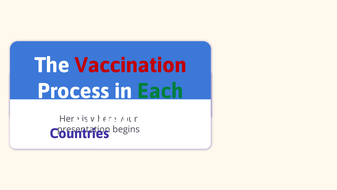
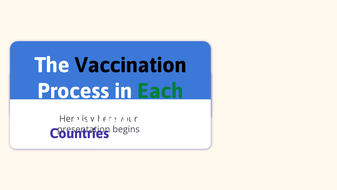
Vaccination colour: red -> black
